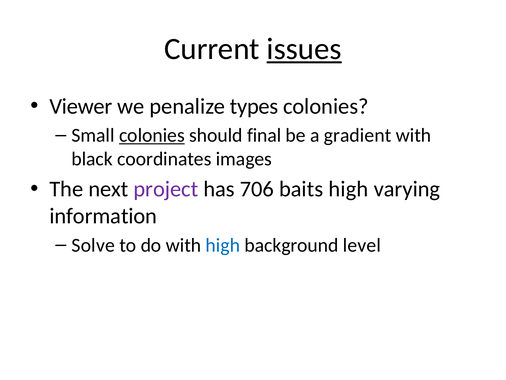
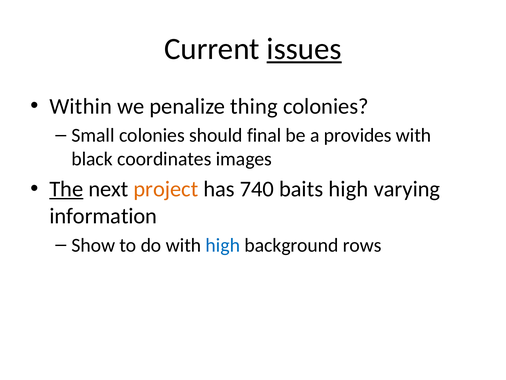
Viewer: Viewer -> Within
types: types -> thing
colonies at (152, 135) underline: present -> none
gradient: gradient -> provides
The underline: none -> present
project colour: purple -> orange
706: 706 -> 740
Solve: Solve -> Show
level: level -> rows
